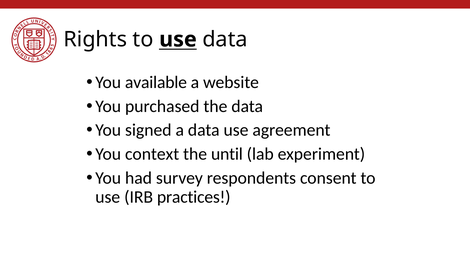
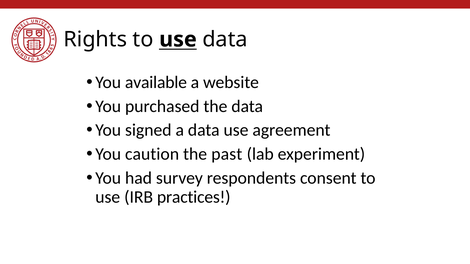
context: context -> caution
until: until -> past
